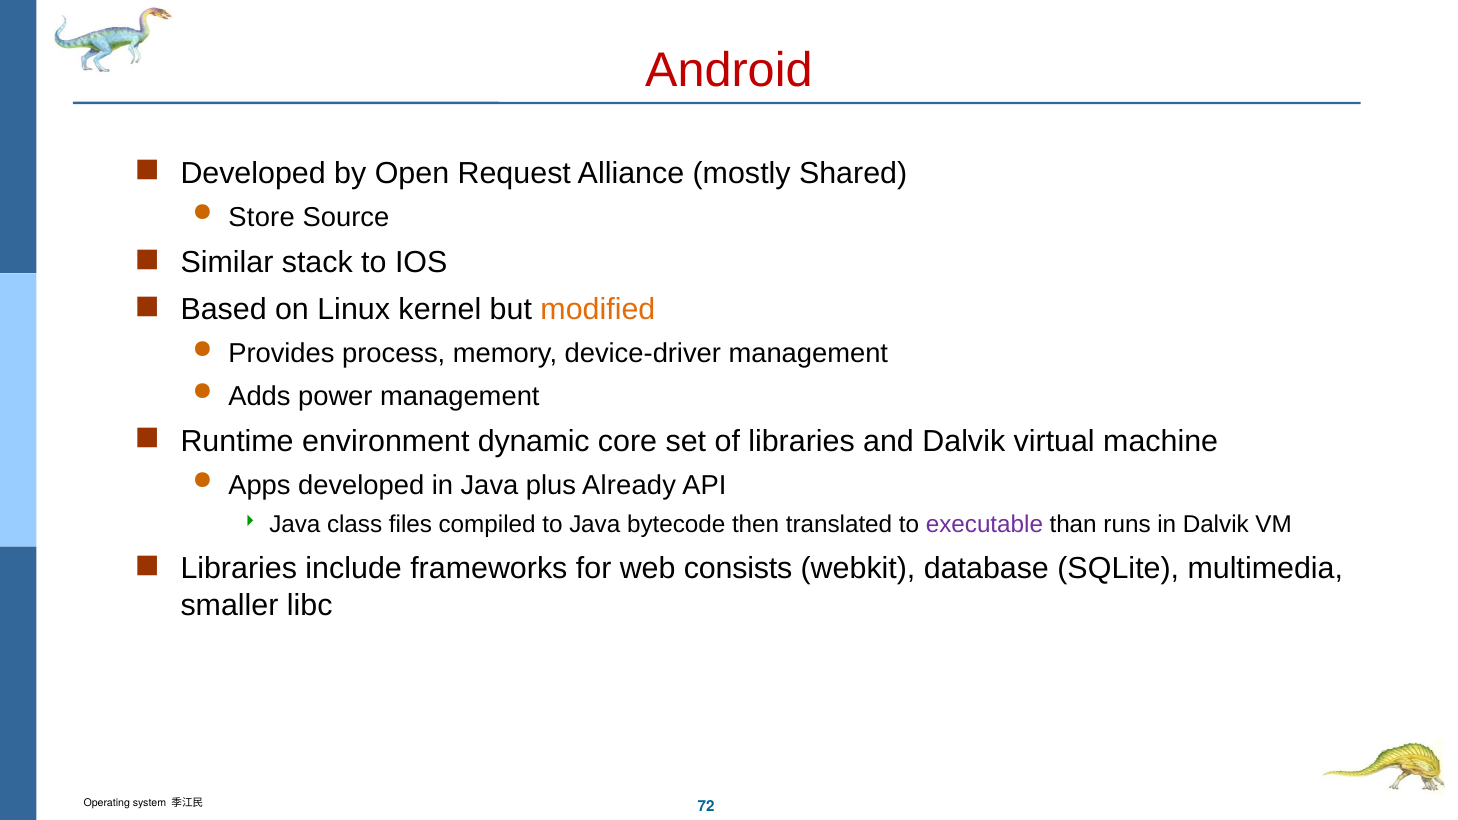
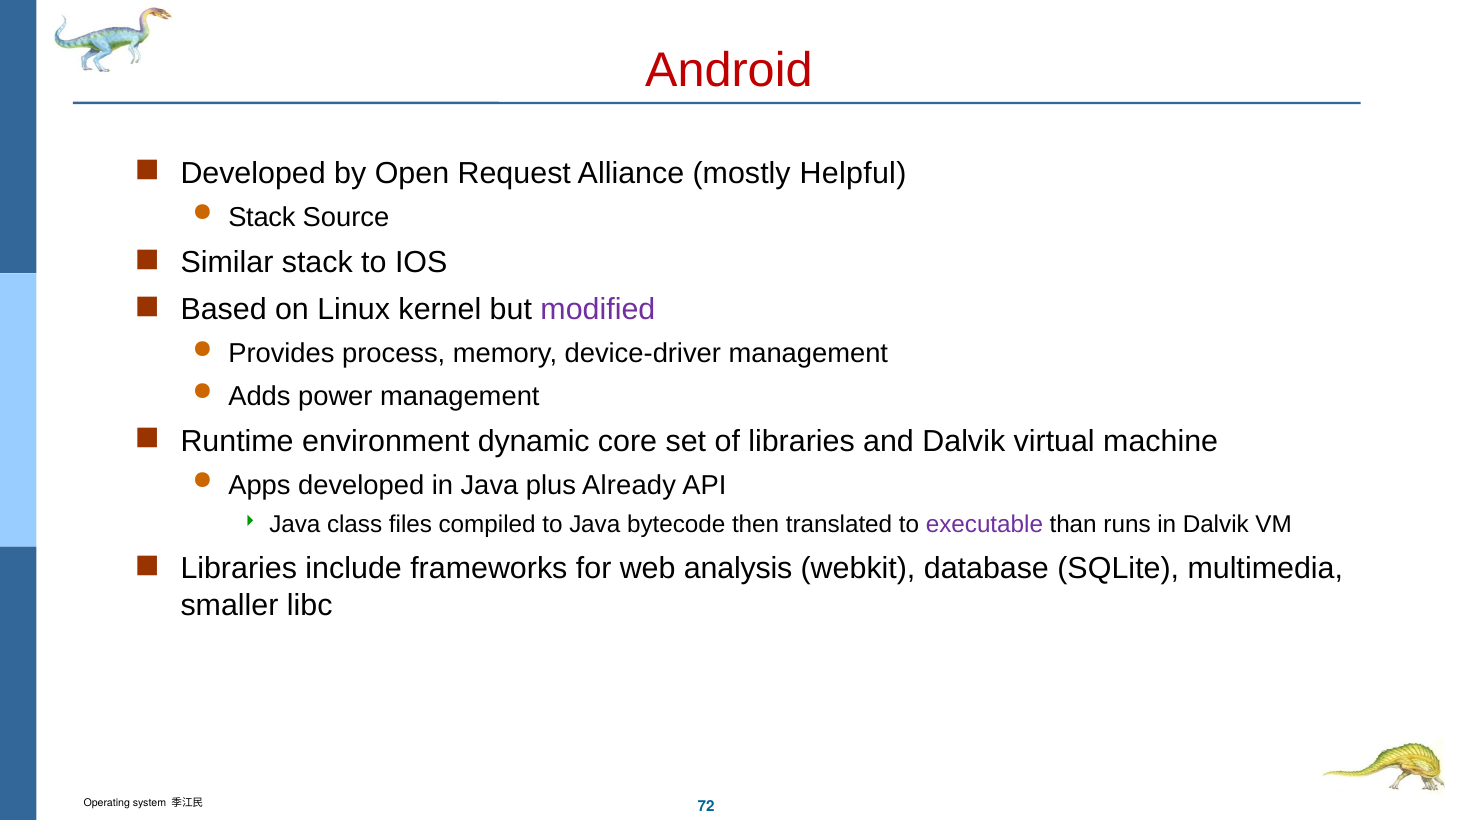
Shared: Shared -> Helpful
Store at (262, 217): Store -> Stack
modified colour: orange -> purple
consists: consists -> analysis
